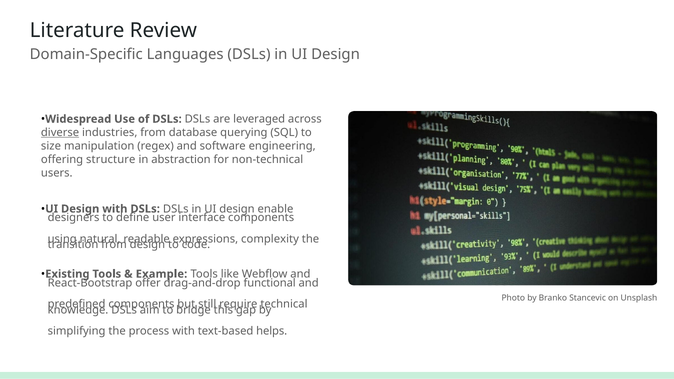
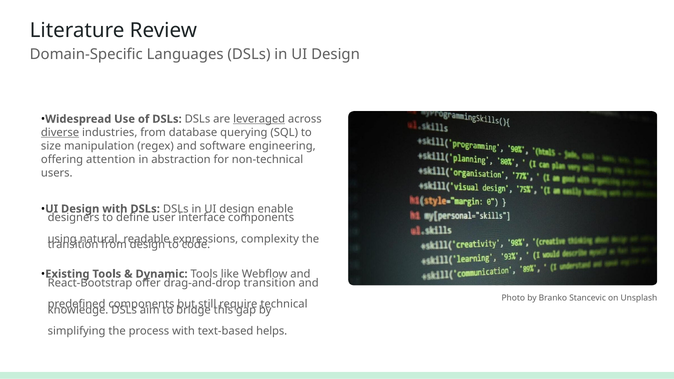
leveraged underline: none -> present
structure: structure -> attention
Example: Example -> Dynamic
drag-and-drop functional: functional -> transition
